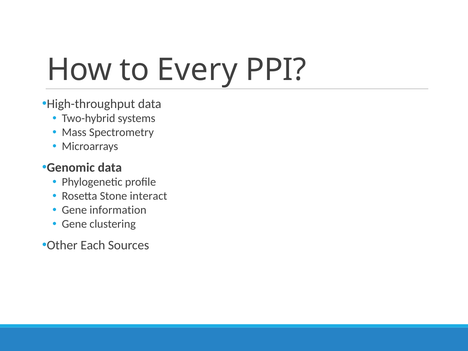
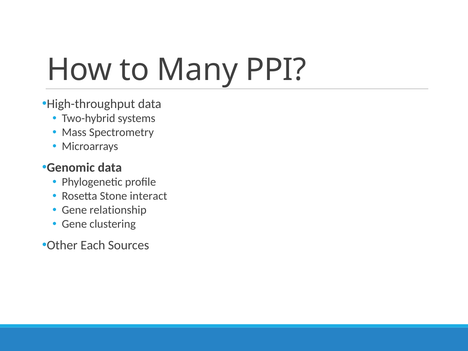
Every: Every -> Many
information: information -> relationship
